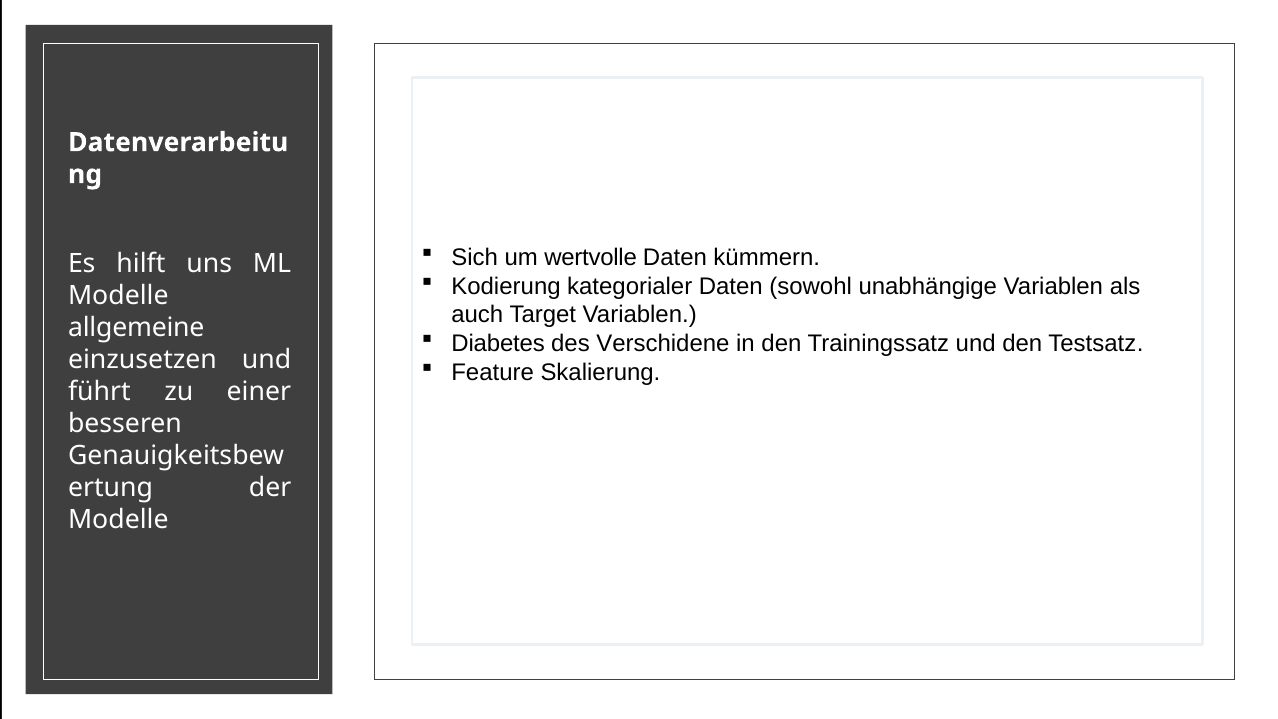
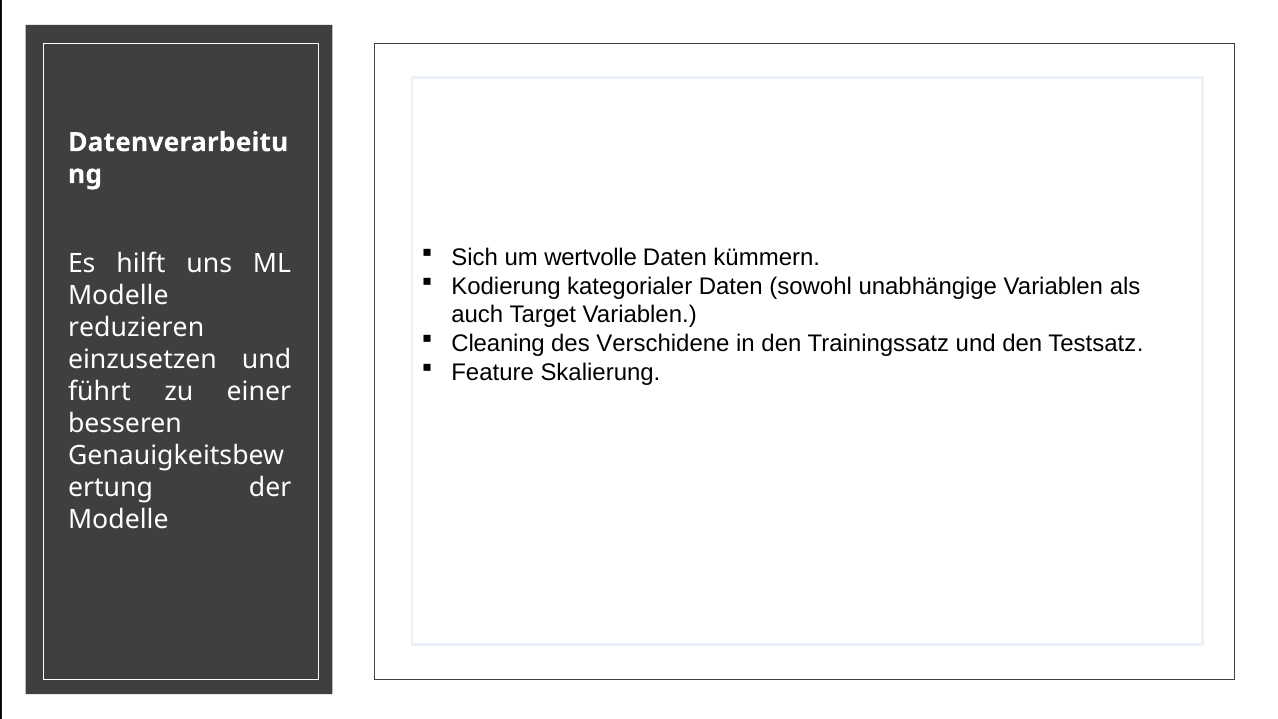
allgemeine: allgemeine -> reduzieren
Diabetes: Diabetes -> Cleaning
